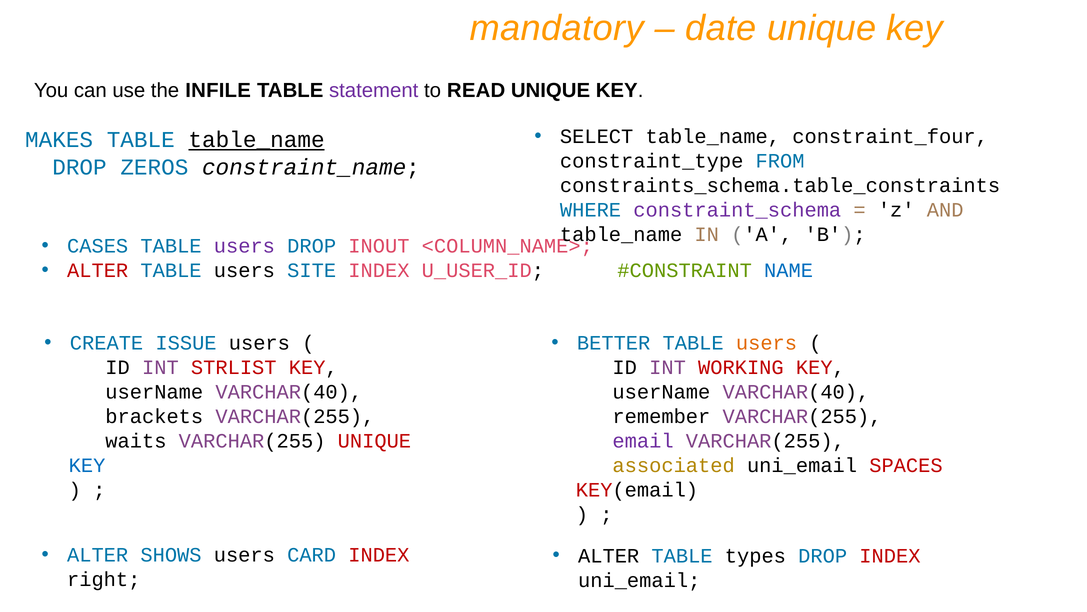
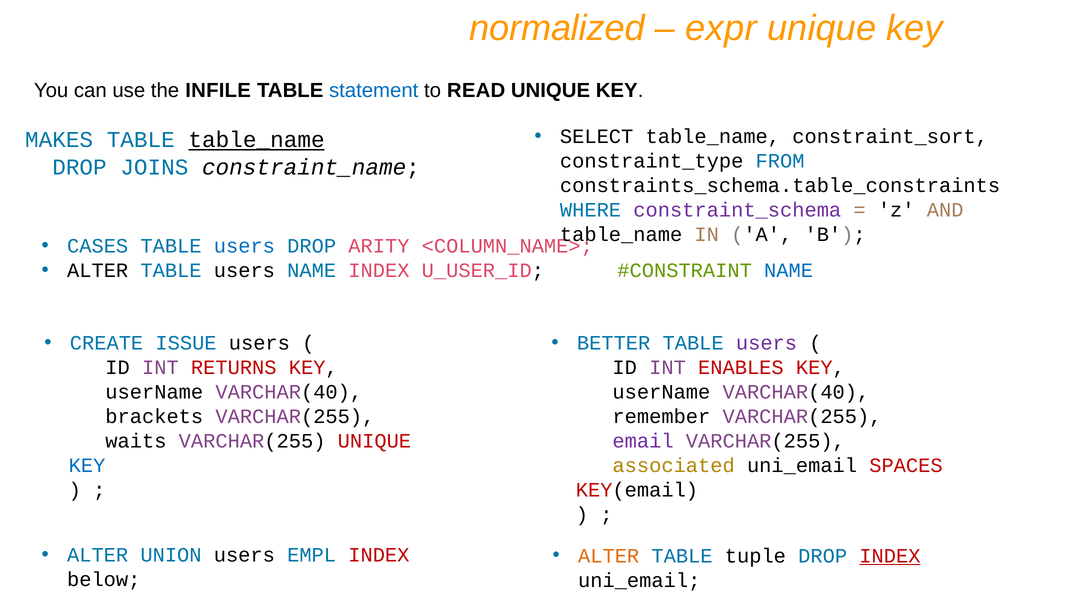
mandatory: mandatory -> normalized
date: date -> expr
statement colour: purple -> blue
constraint_four: constraint_four -> constraint_sort
ZEROS: ZEROS -> JOINS
users at (244, 246) colour: purple -> blue
INOUT: INOUT -> ARITY
ALTER at (98, 270) colour: red -> black
users SITE: SITE -> NAME
users at (767, 343) colour: orange -> purple
STRLIST: STRLIST -> RETURNS
WORKING: WORKING -> ENABLES
SHOWS: SHOWS -> UNION
CARD: CARD -> EMPL
ALTER at (609, 555) colour: black -> orange
types: types -> tuple
INDEX at (890, 555) underline: none -> present
right: right -> below
